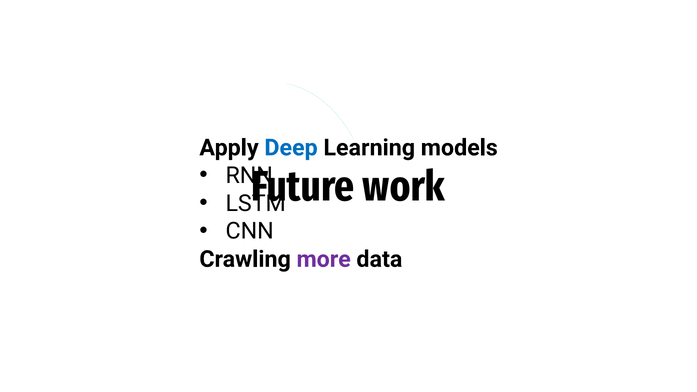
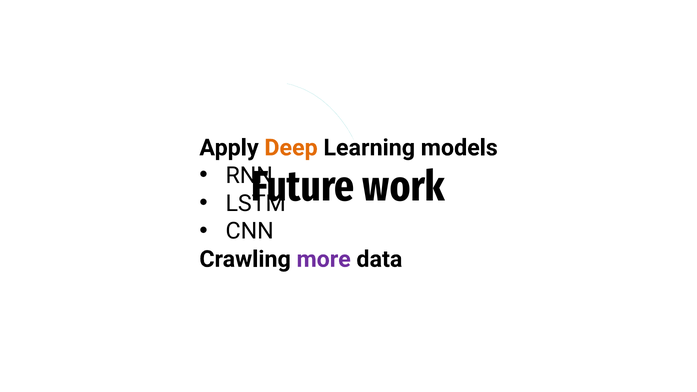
Deep colour: blue -> orange
